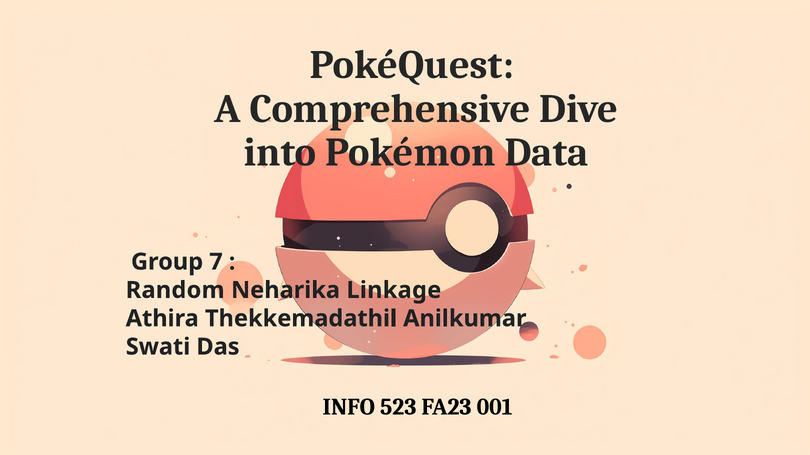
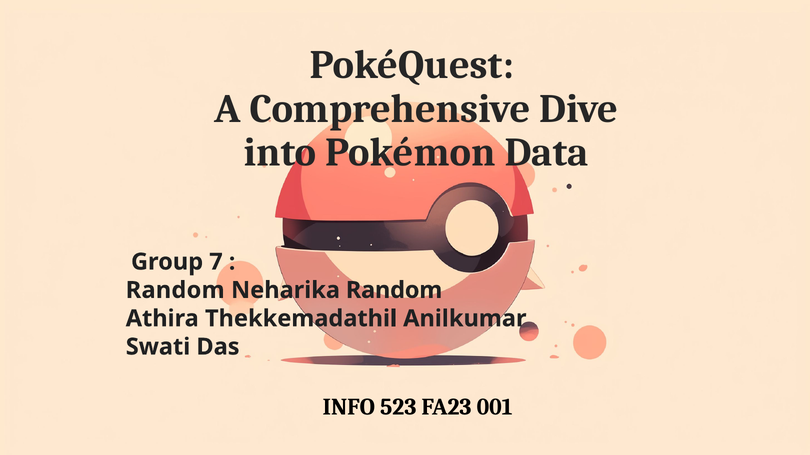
Neharika Linkage: Linkage -> Random
